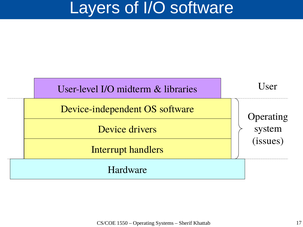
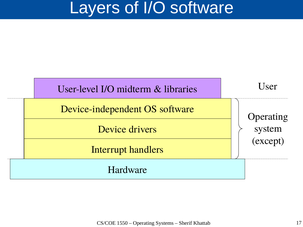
issues: issues -> except
